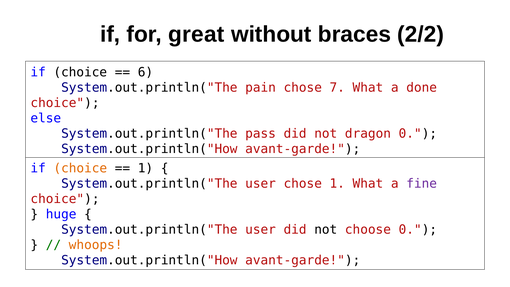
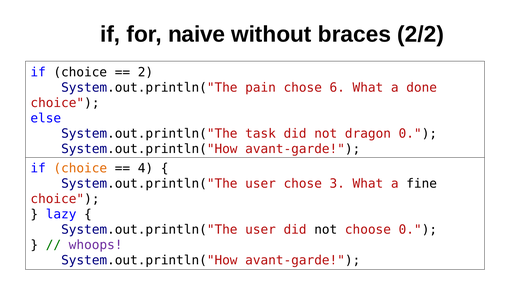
great: great -> naive
6: 6 -> 2
7: 7 -> 6
pass: pass -> task
1 at (145, 168): 1 -> 4
chose 1: 1 -> 3
fine colour: purple -> black
huge: huge -> lazy
whoops colour: orange -> purple
